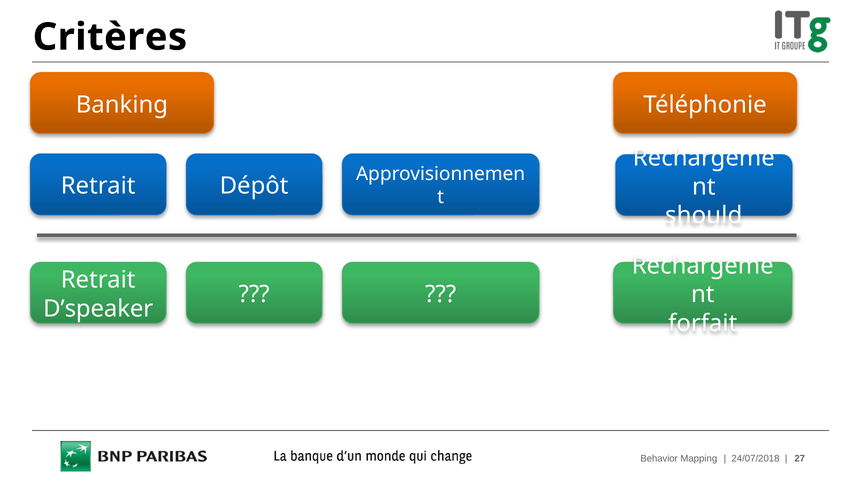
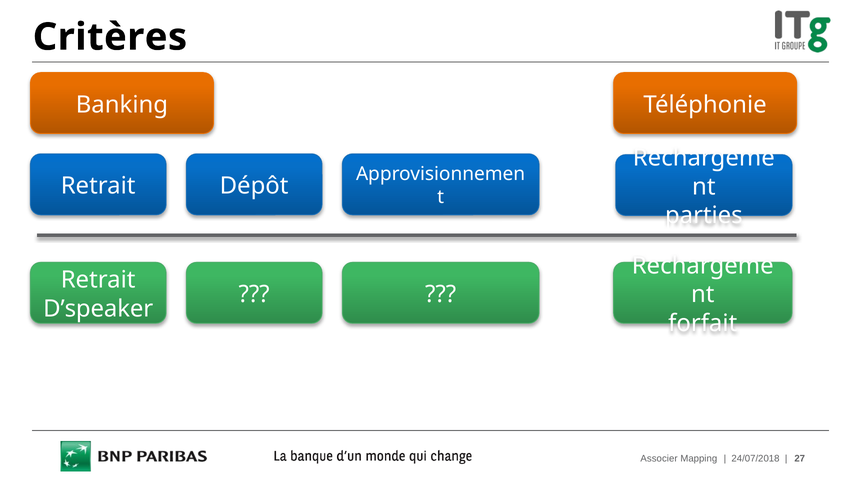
should: should -> parties
Behavior: Behavior -> Associer
